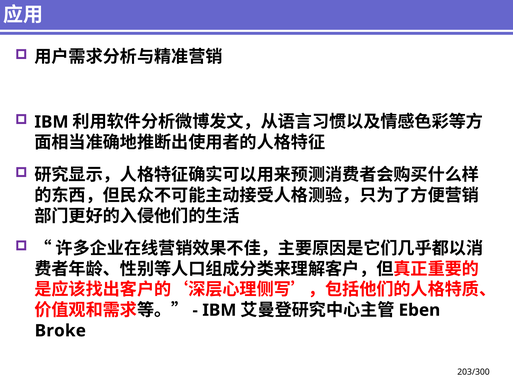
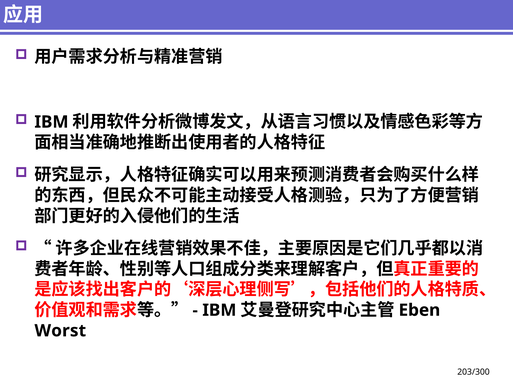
Broke: Broke -> Worst
